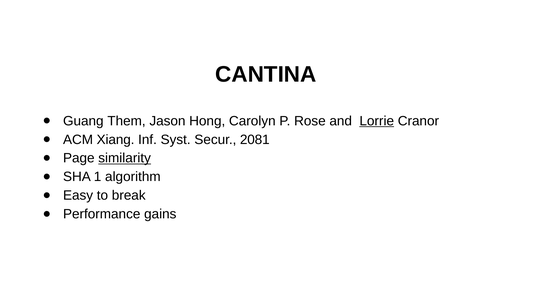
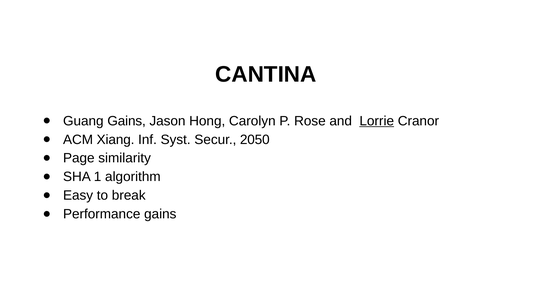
Guang Them: Them -> Gains
2081: 2081 -> 2050
similarity underline: present -> none
